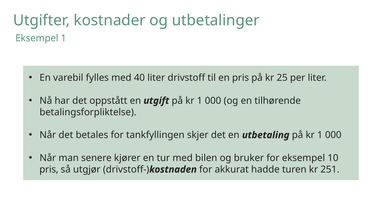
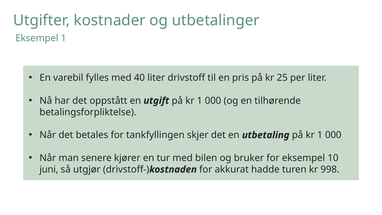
pris at (49, 169): pris -> juni
251: 251 -> 998
